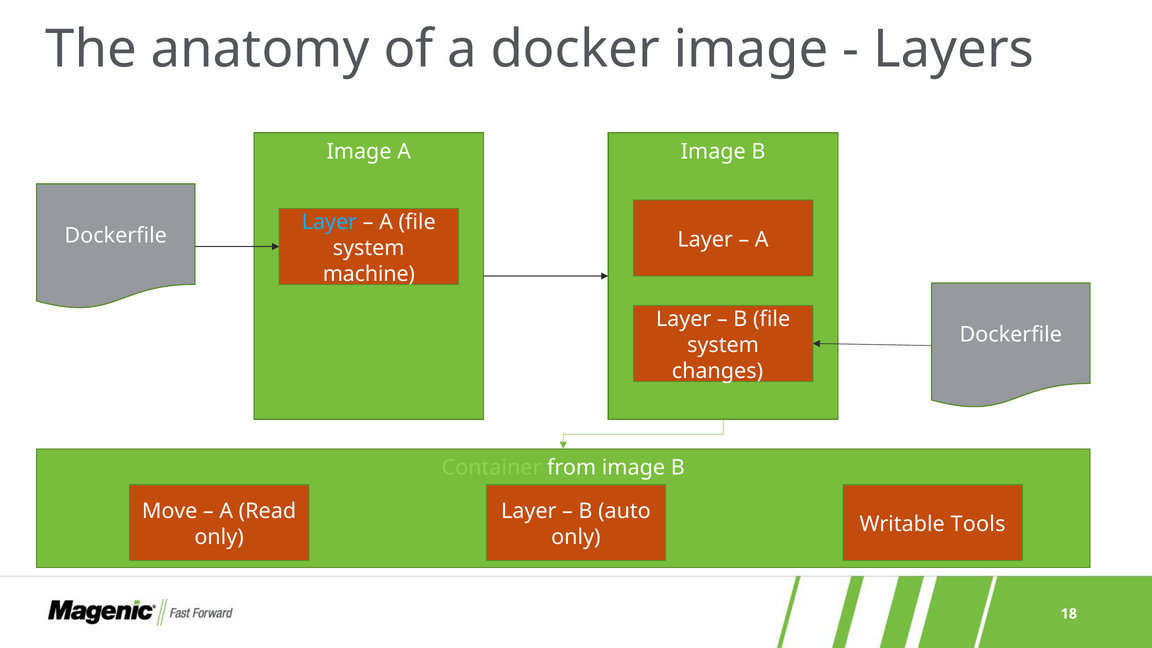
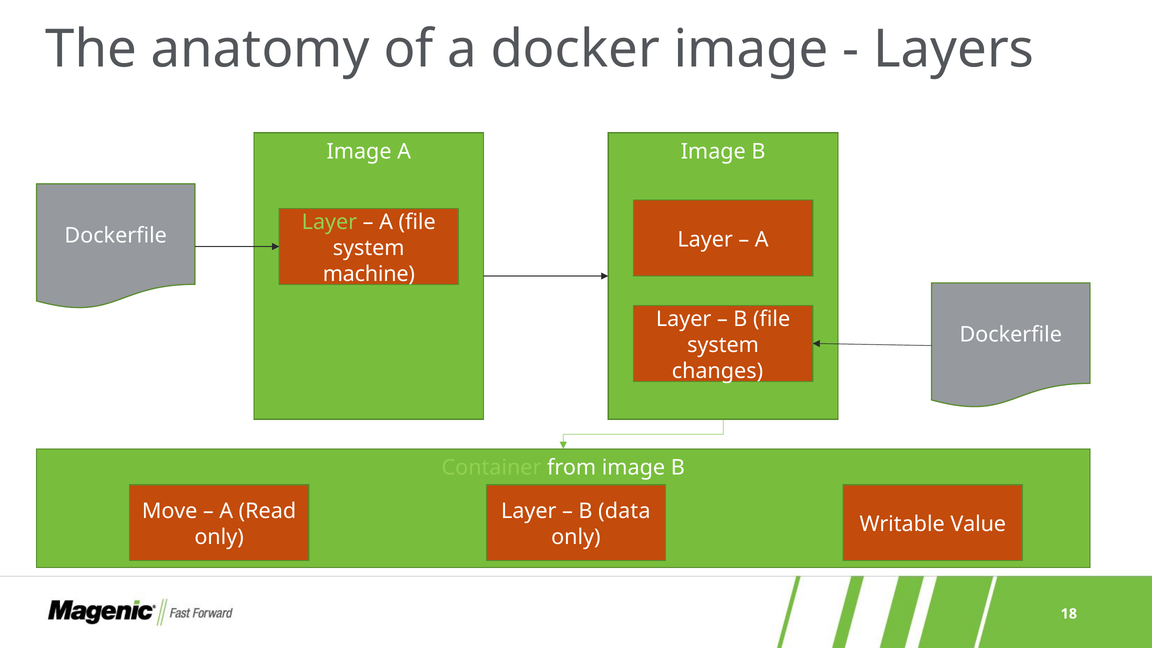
Layer at (329, 222) colour: light blue -> light green
auto: auto -> data
Tools: Tools -> Value
